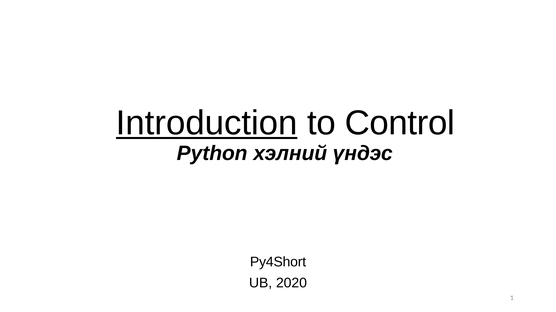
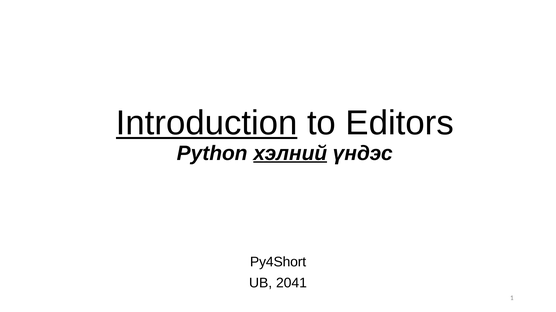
Control: Control -> Editors
хэлний underline: none -> present
2020: 2020 -> 2041
